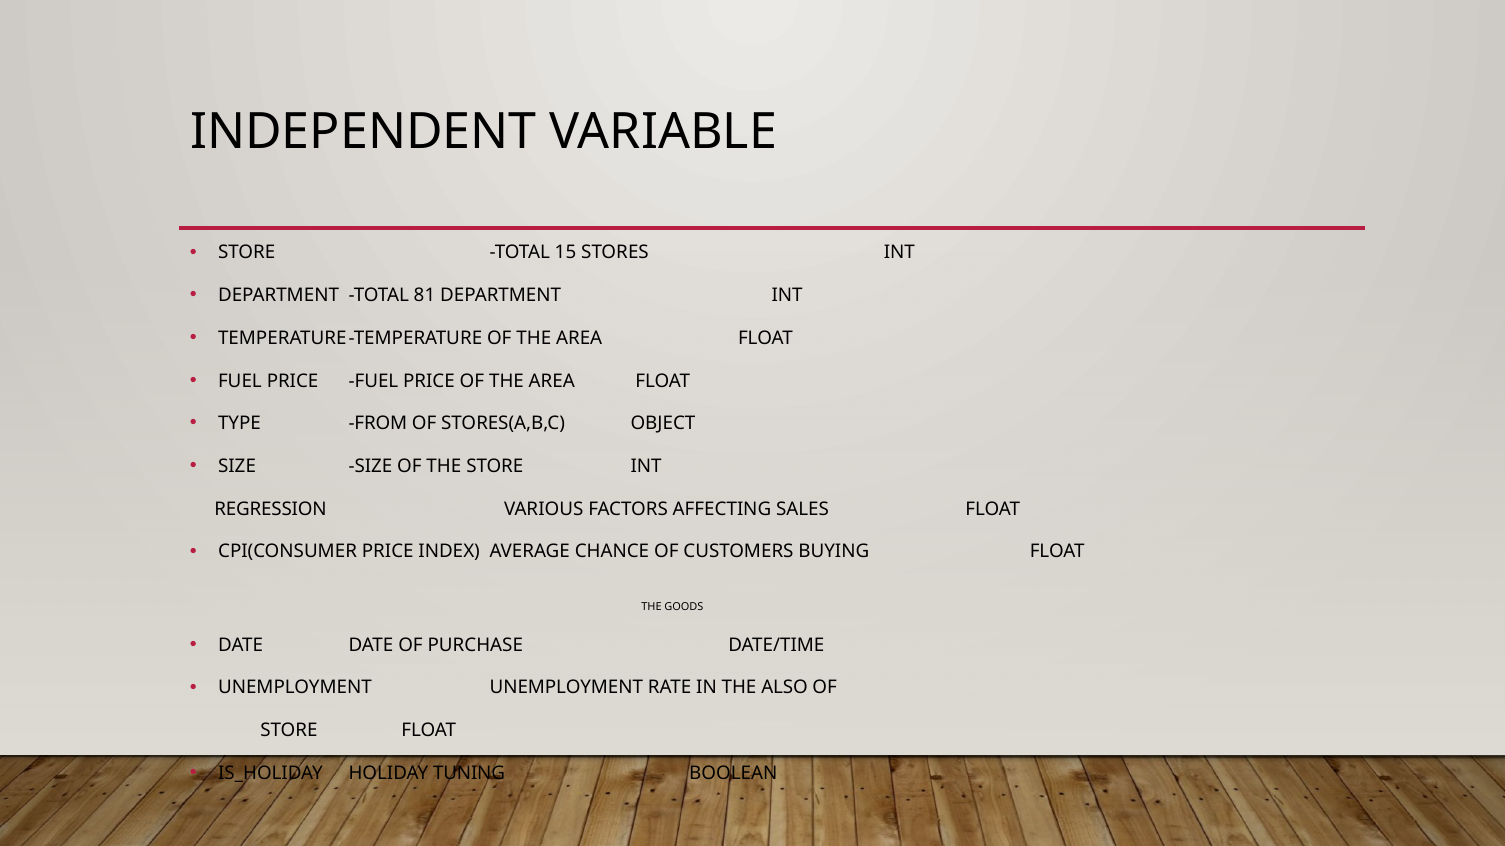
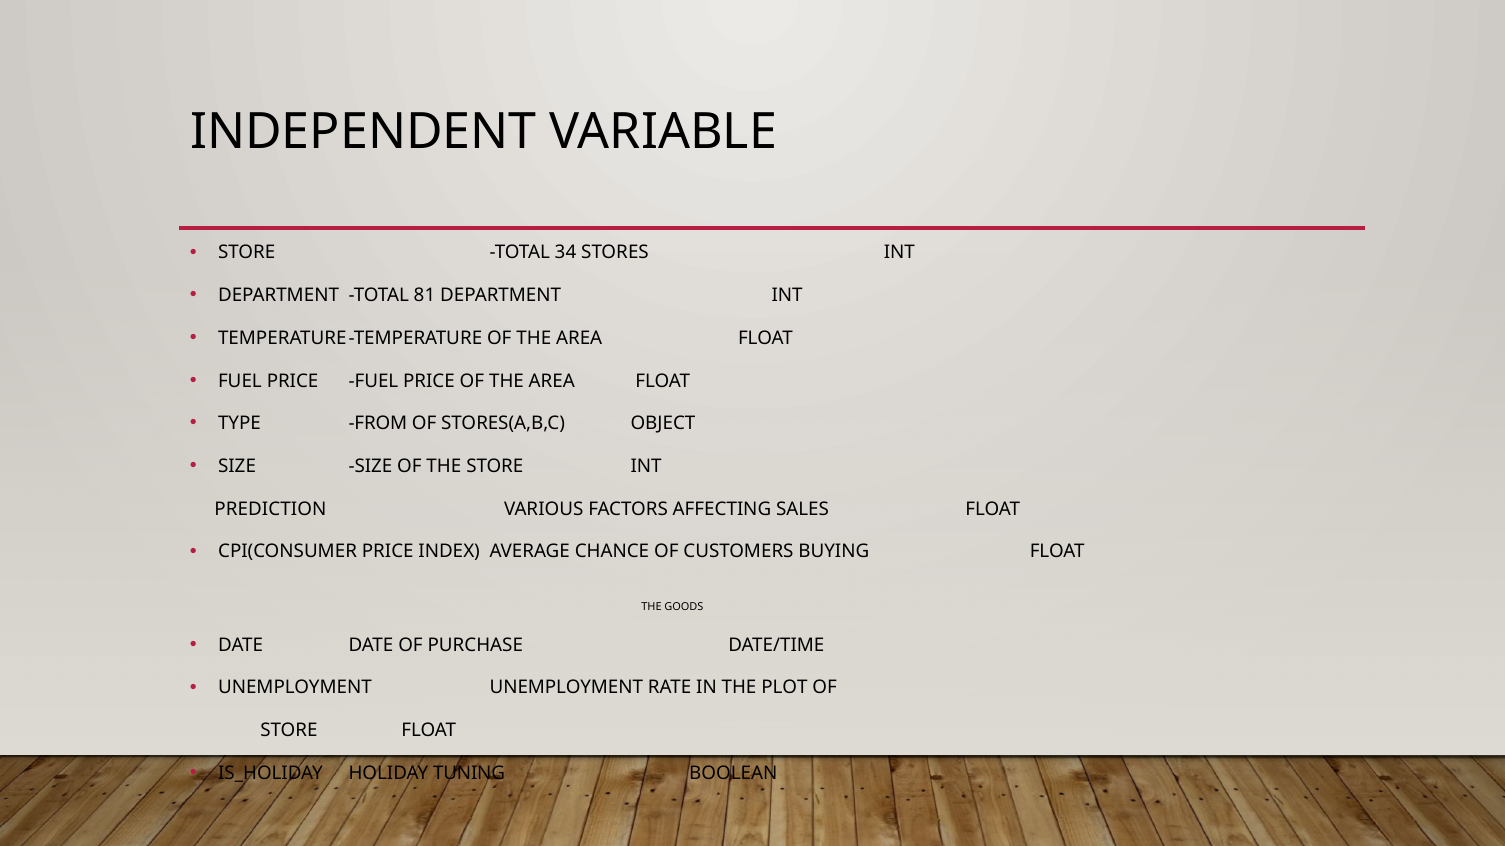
15: 15 -> 34
REGRESSION: REGRESSION -> PREDICTION
ALSO: ALSO -> PLOT
